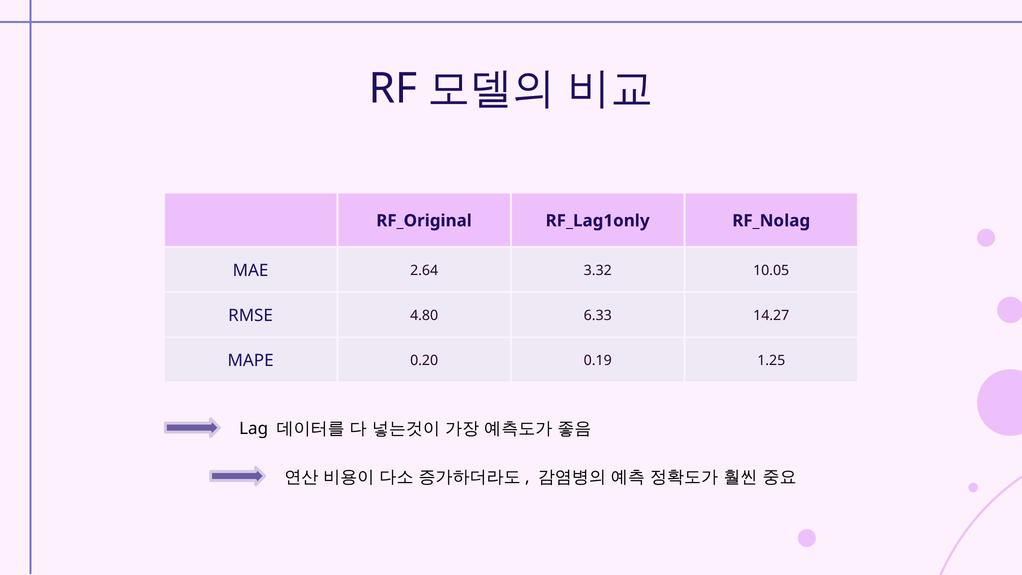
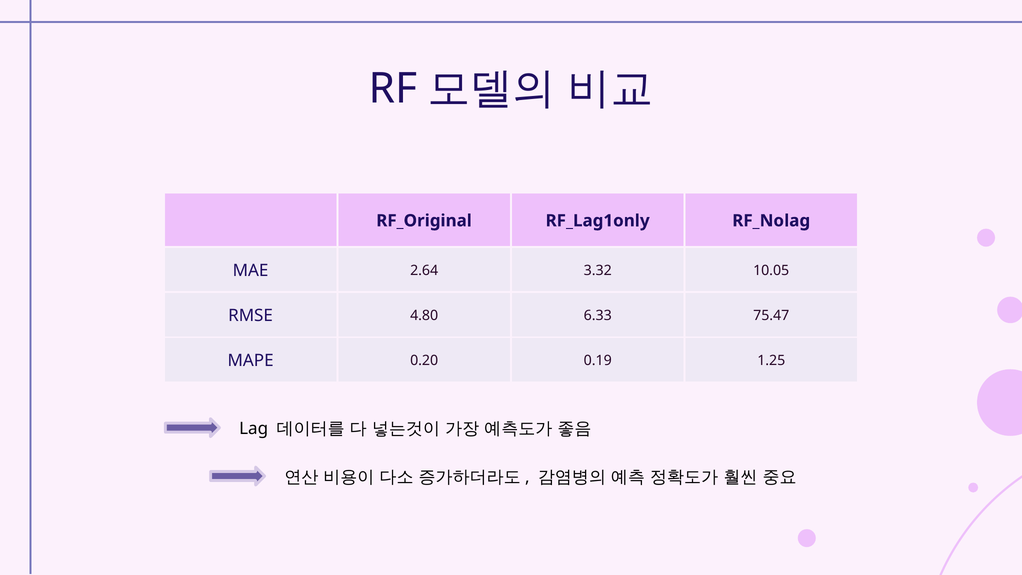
14.27: 14.27 -> 75.47
